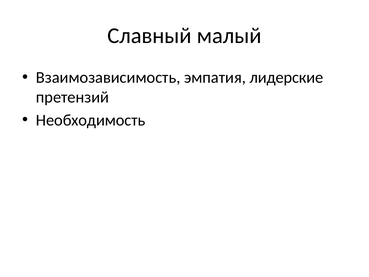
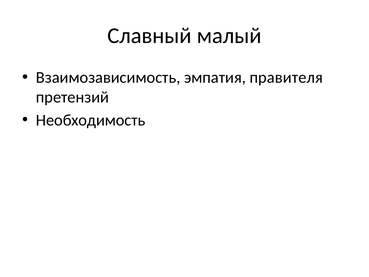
лидерские: лидерские -> правителя
